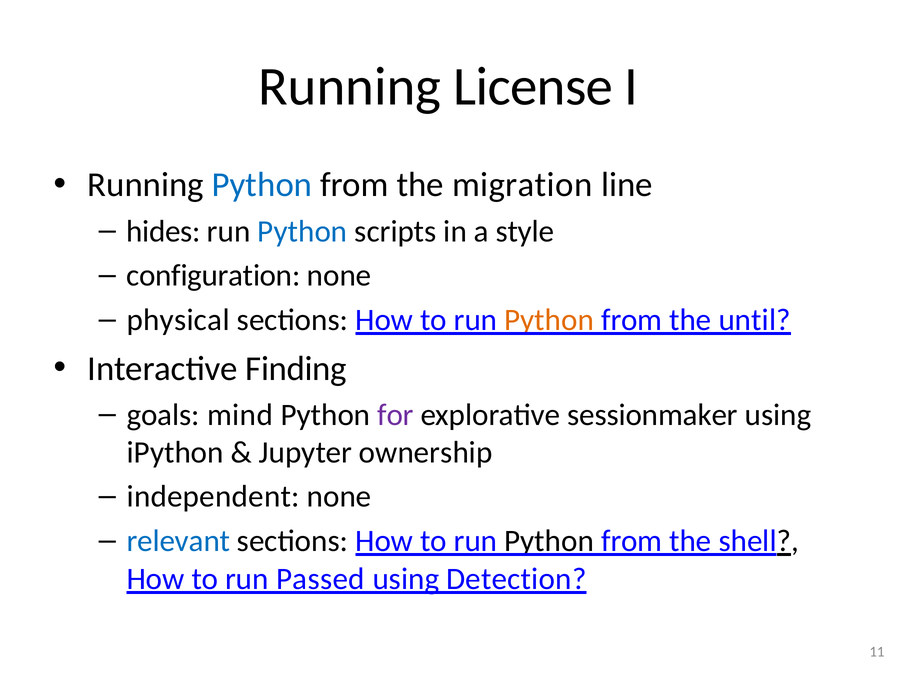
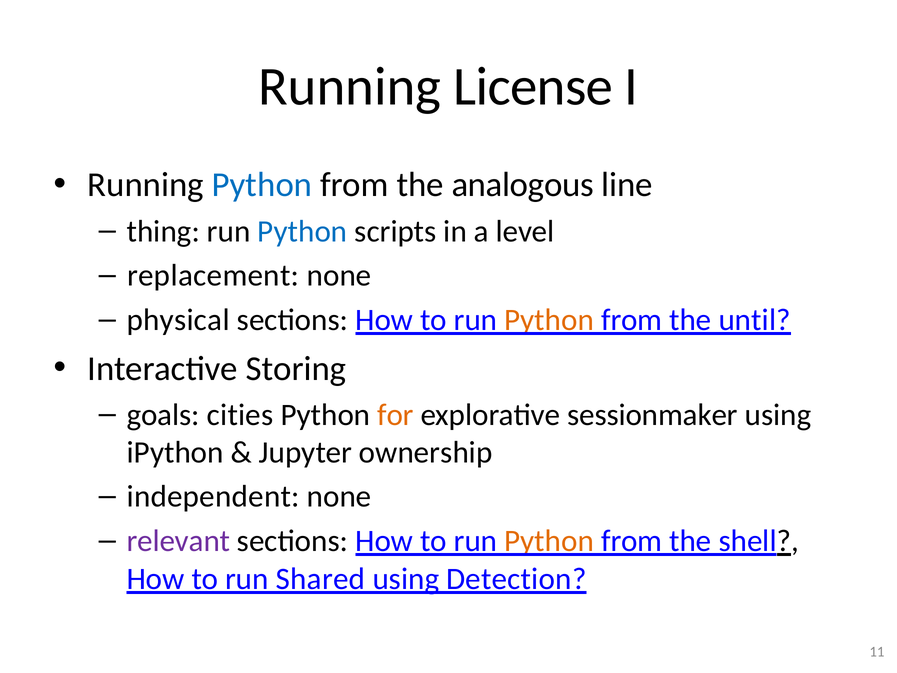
migration: migration -> analogous
hides: hides -> thing
style: style -> level
configuration: configuration -> replacement
Finding: Finding -> Storing
mind: mind -> cities
for colour: purple -> orange
relevant colour: blue -> purple
Python at (549, 541) colour: black -> orange
Passed: Passed -> Shared
